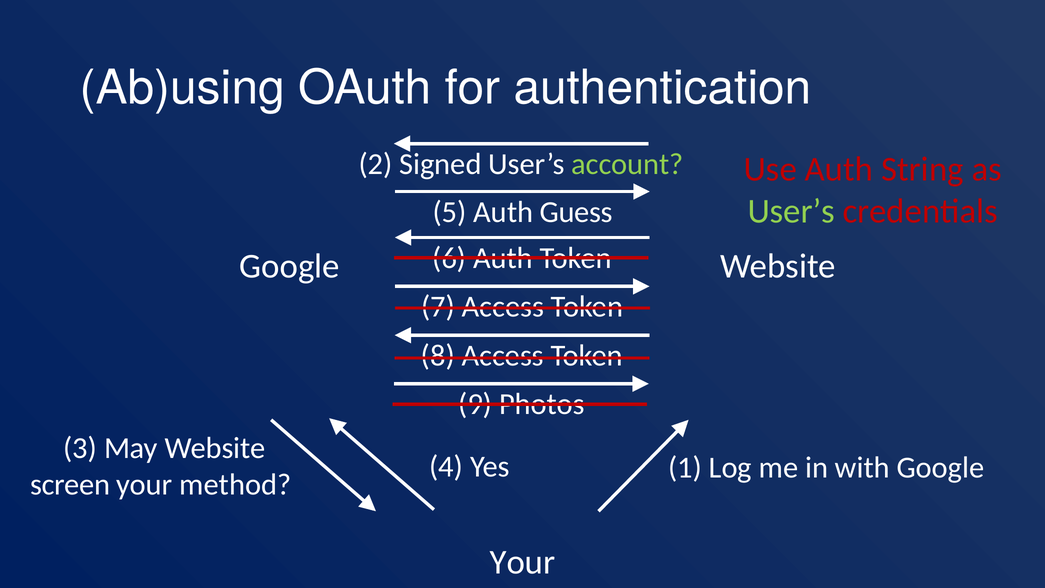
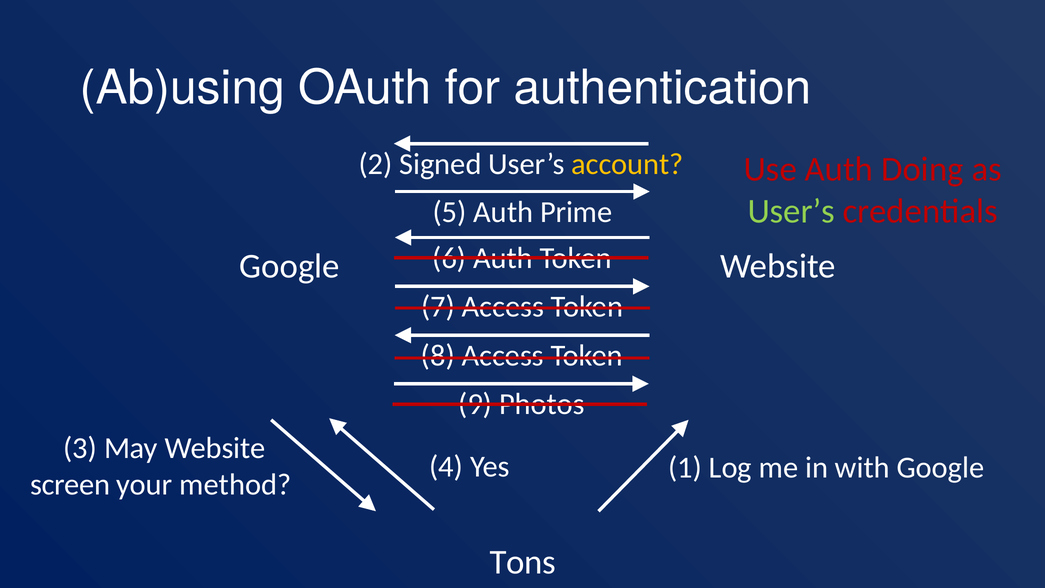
account colour: light green -> yellow
String: String -> Doing
Guess: Guess -> Prime
Your at (523, 562): Your -> Tons
